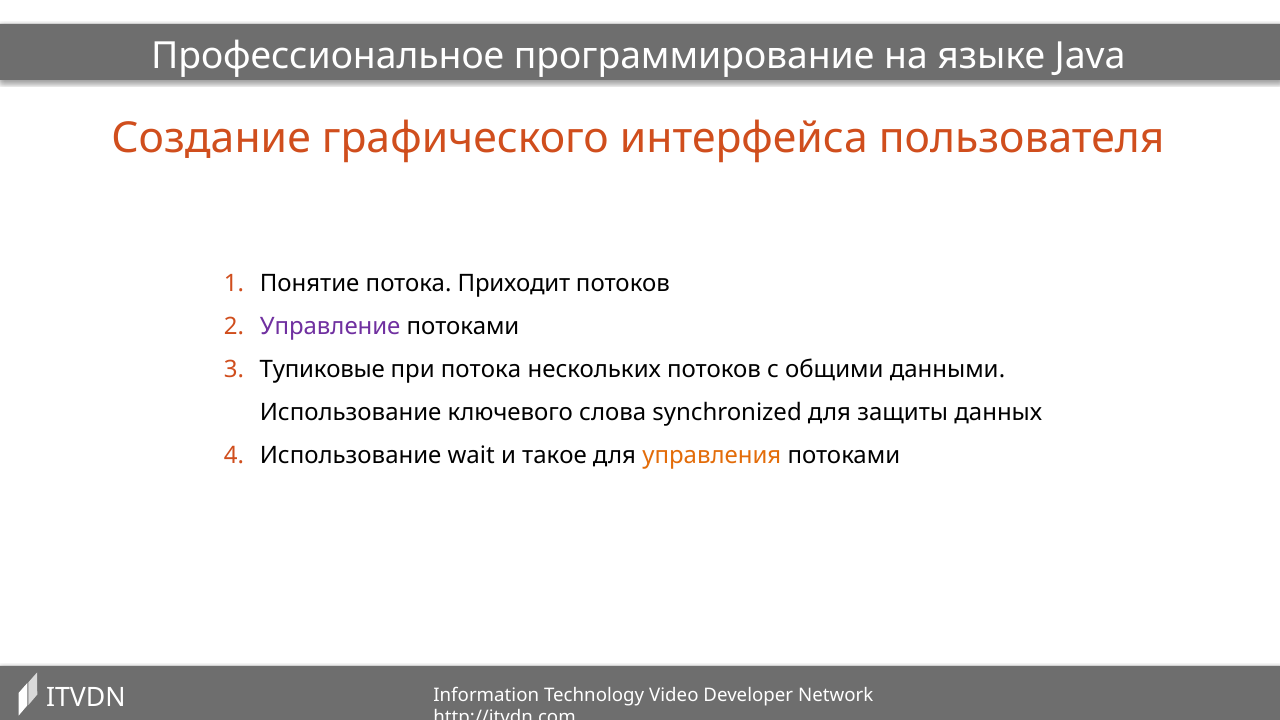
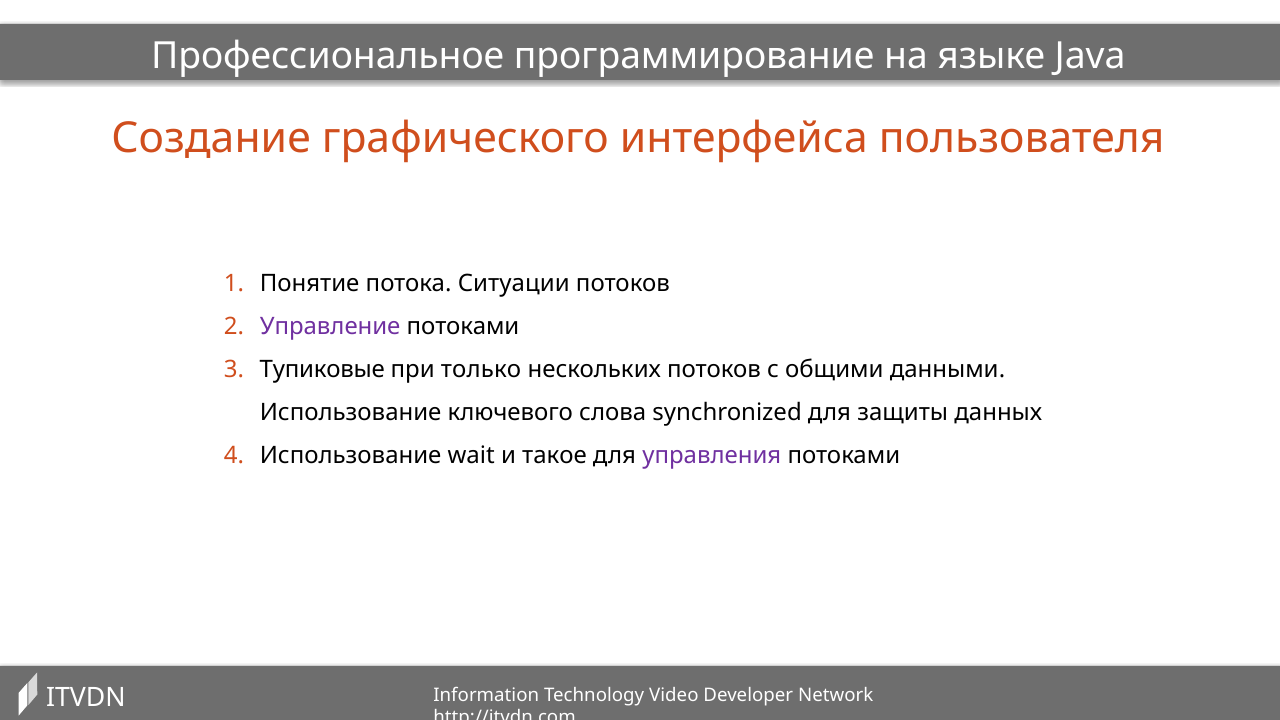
Приходит: Приходит -> Ситуации
при потока: потока -> только
управления colour: orange -> purple
